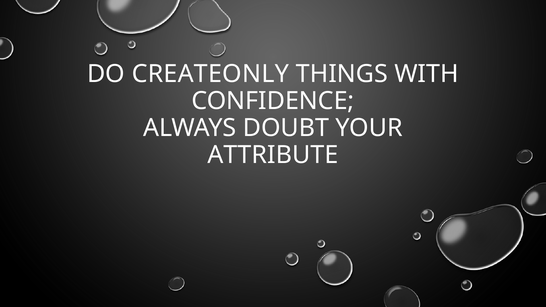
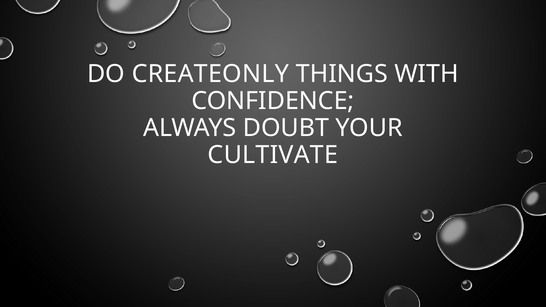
ATTRIBUTE: ATTRIBUTE -> CULTIVATE
